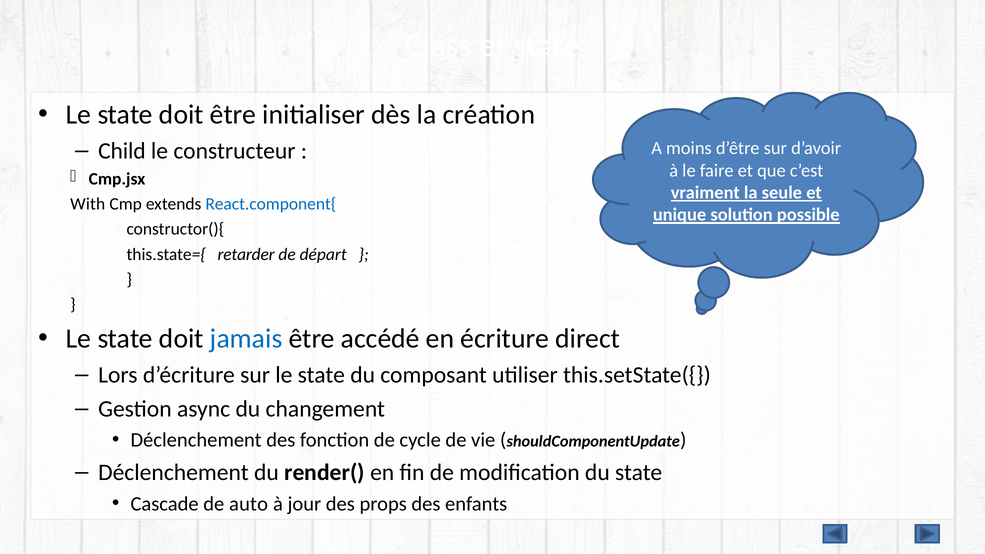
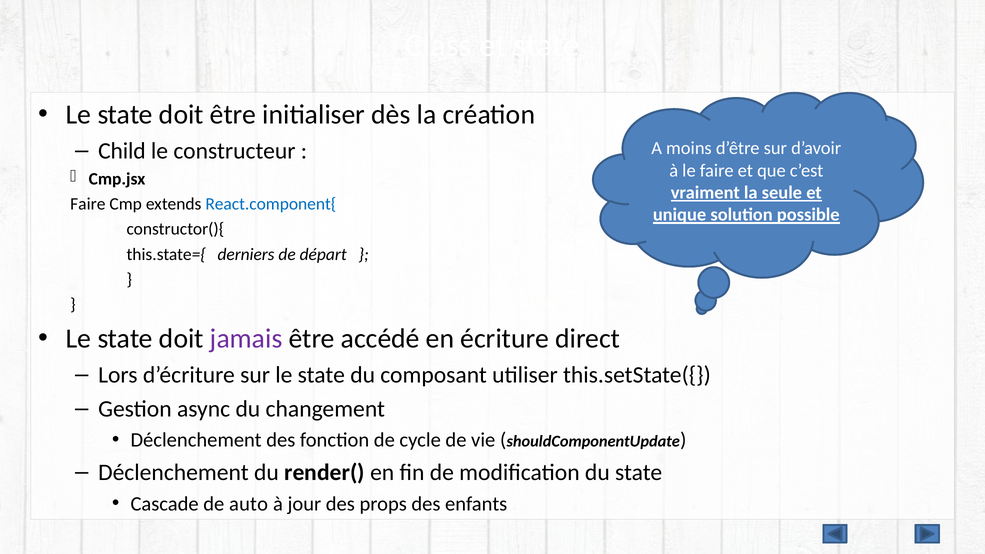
With at (88, 204): With -> Faire
retarder: retarder -> derniers
jamais colour: blue -> purple
